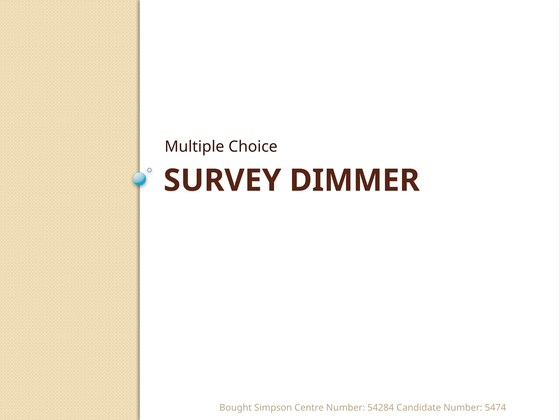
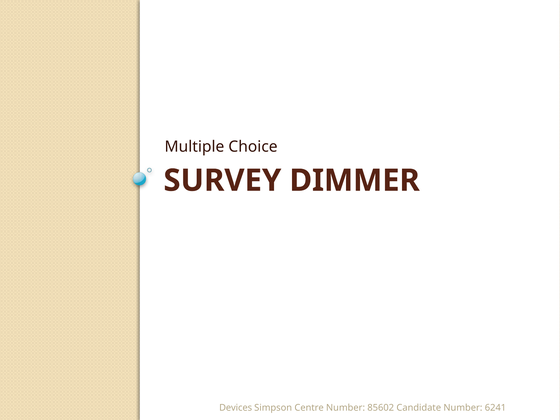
Bought: Bought -> Devices
54284: 54284 -> 85602
5474: 5474 -> 6241
